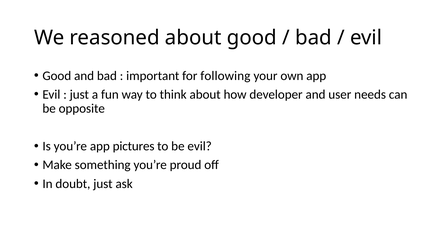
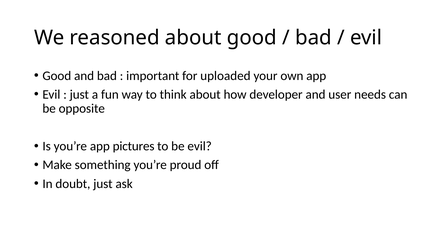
following: following -> uploaded
